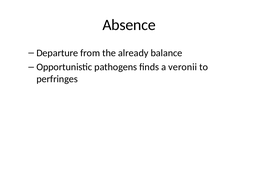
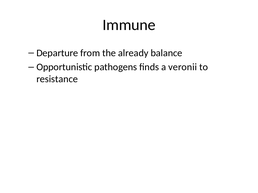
Absence: Absence -> Immune
perfringes: perfringes -> resistance
